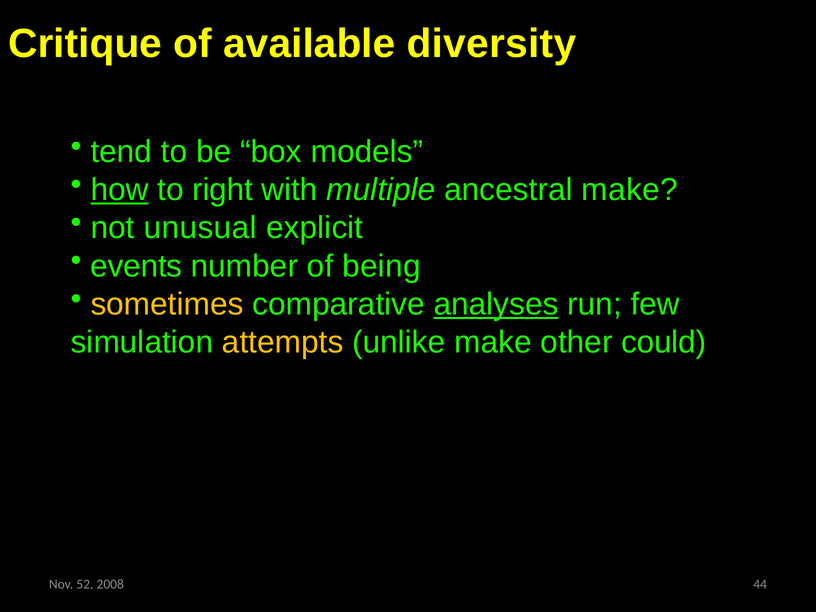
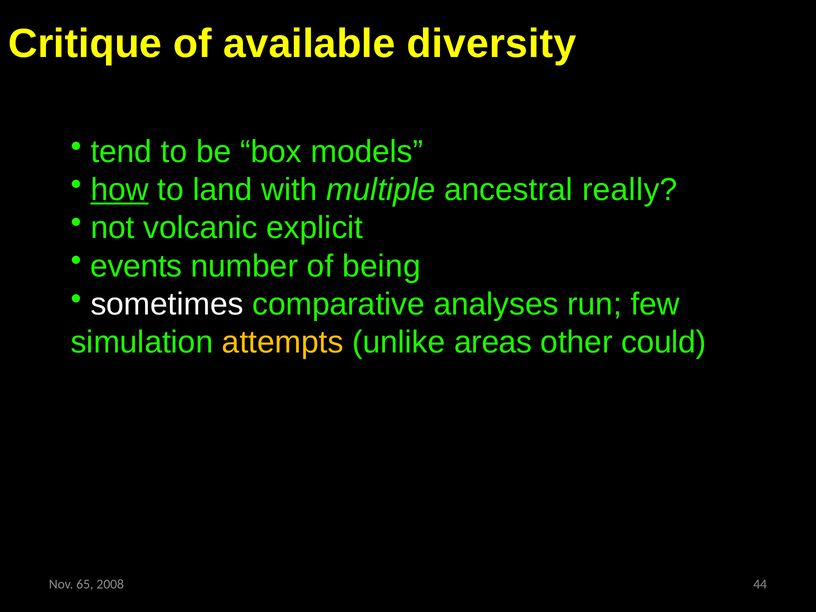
right: right -> land
ancestral make: make -> really
unusual: unusual -> volcanic
sometimes colour: yellow -> white
analyses underline: present -> none
unlike make: make -> areas
52: 52 -> 65
